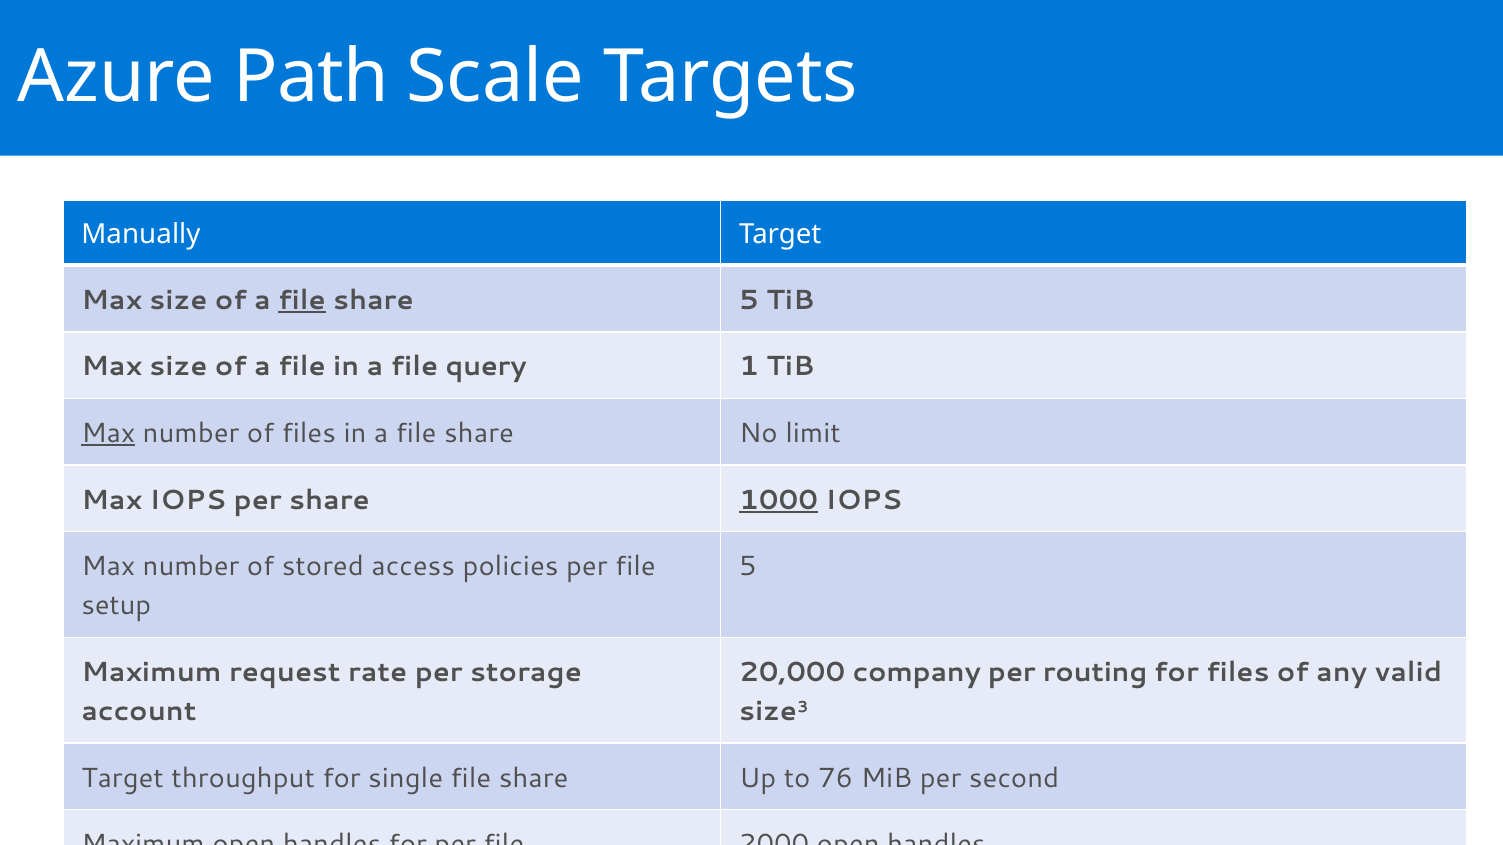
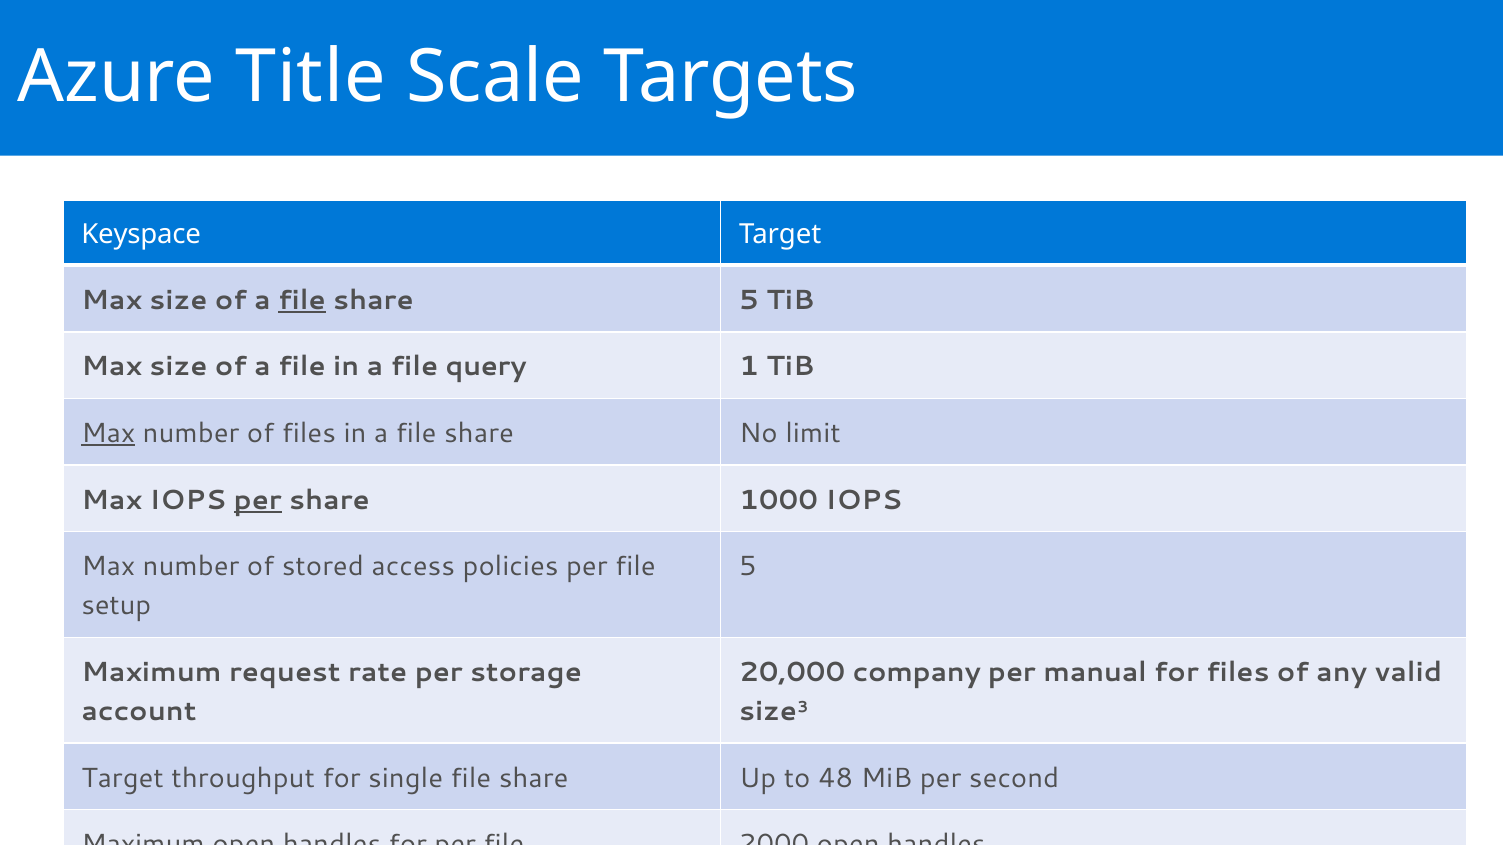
Path: Path -> Title
Manually: Manually -> Keyspace
per at (258, 500) underline: none -> present
1000 underline: present -> none
routing: routing -> manual
76: 76 -> 48
